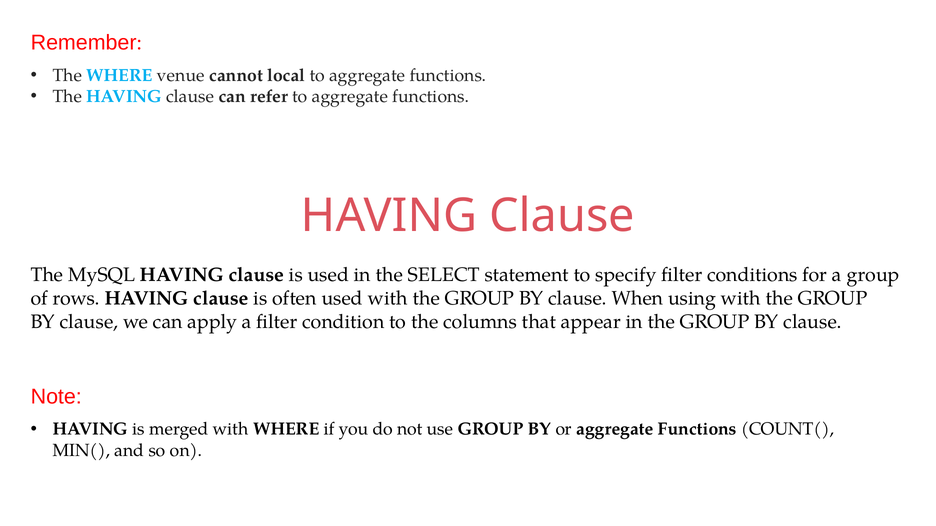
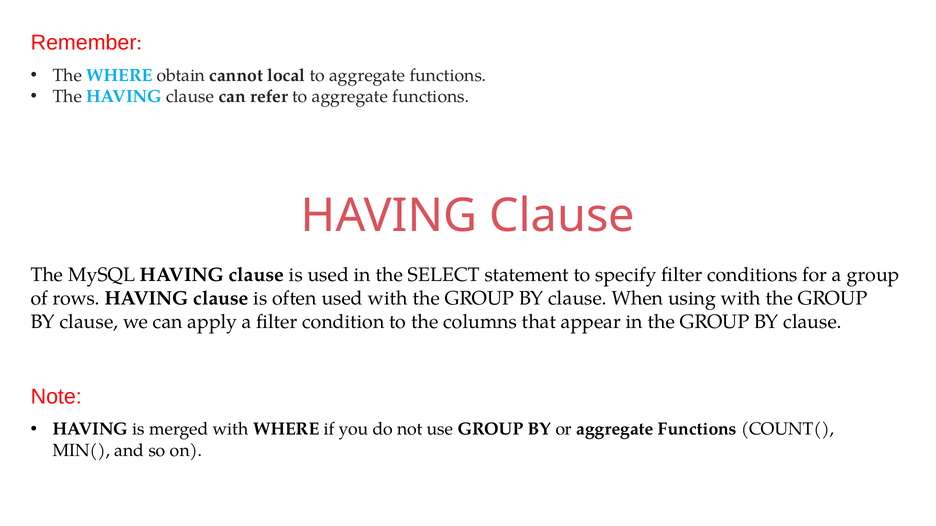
venue: venue -> obtain
